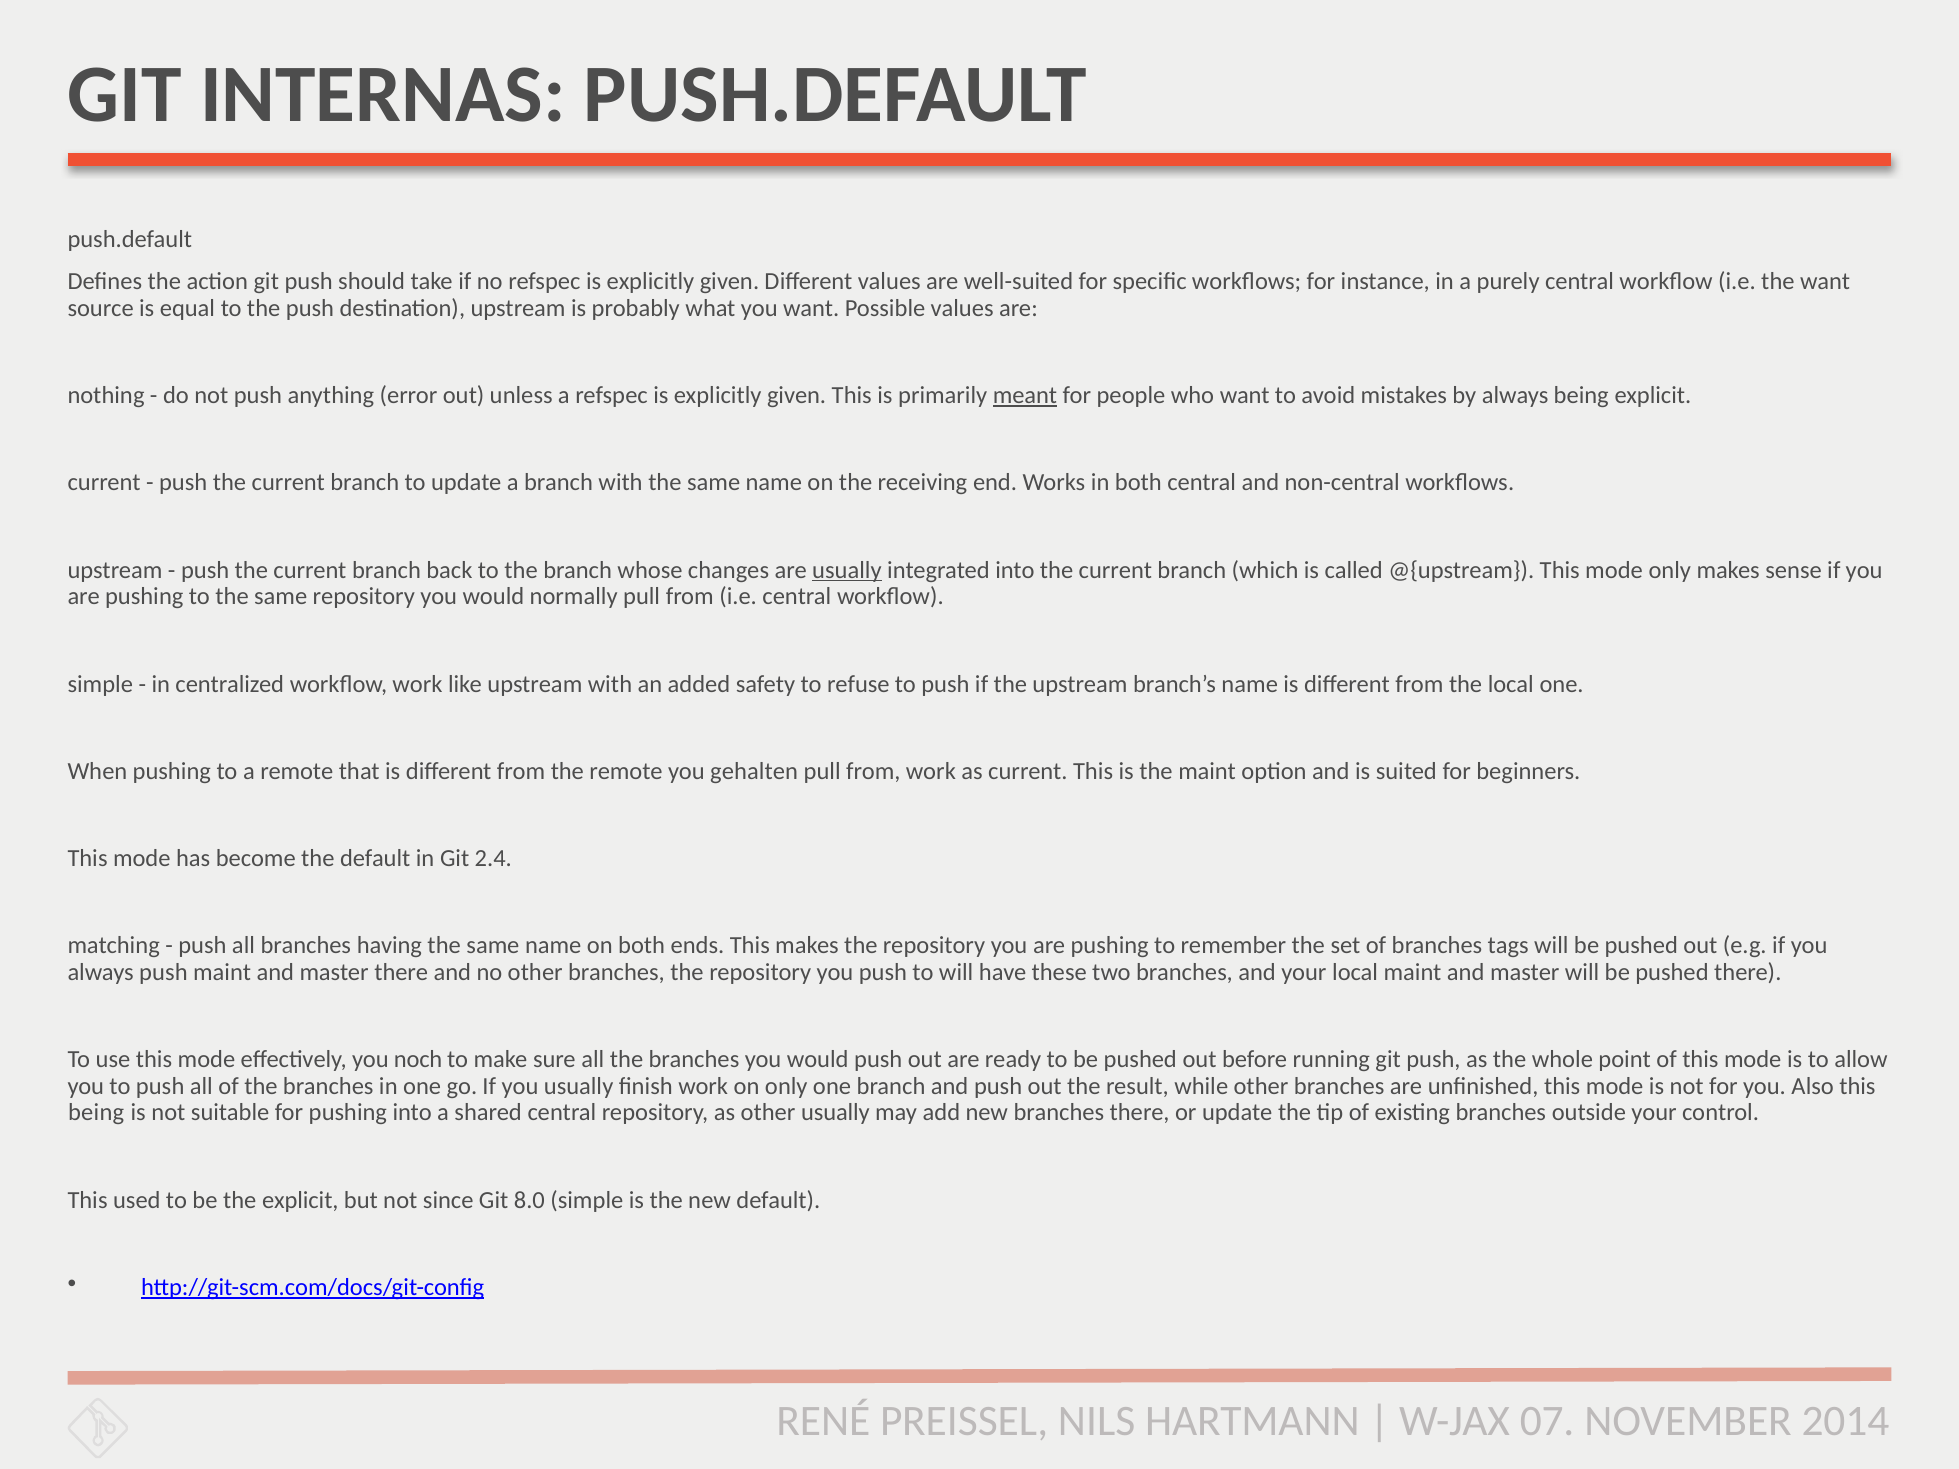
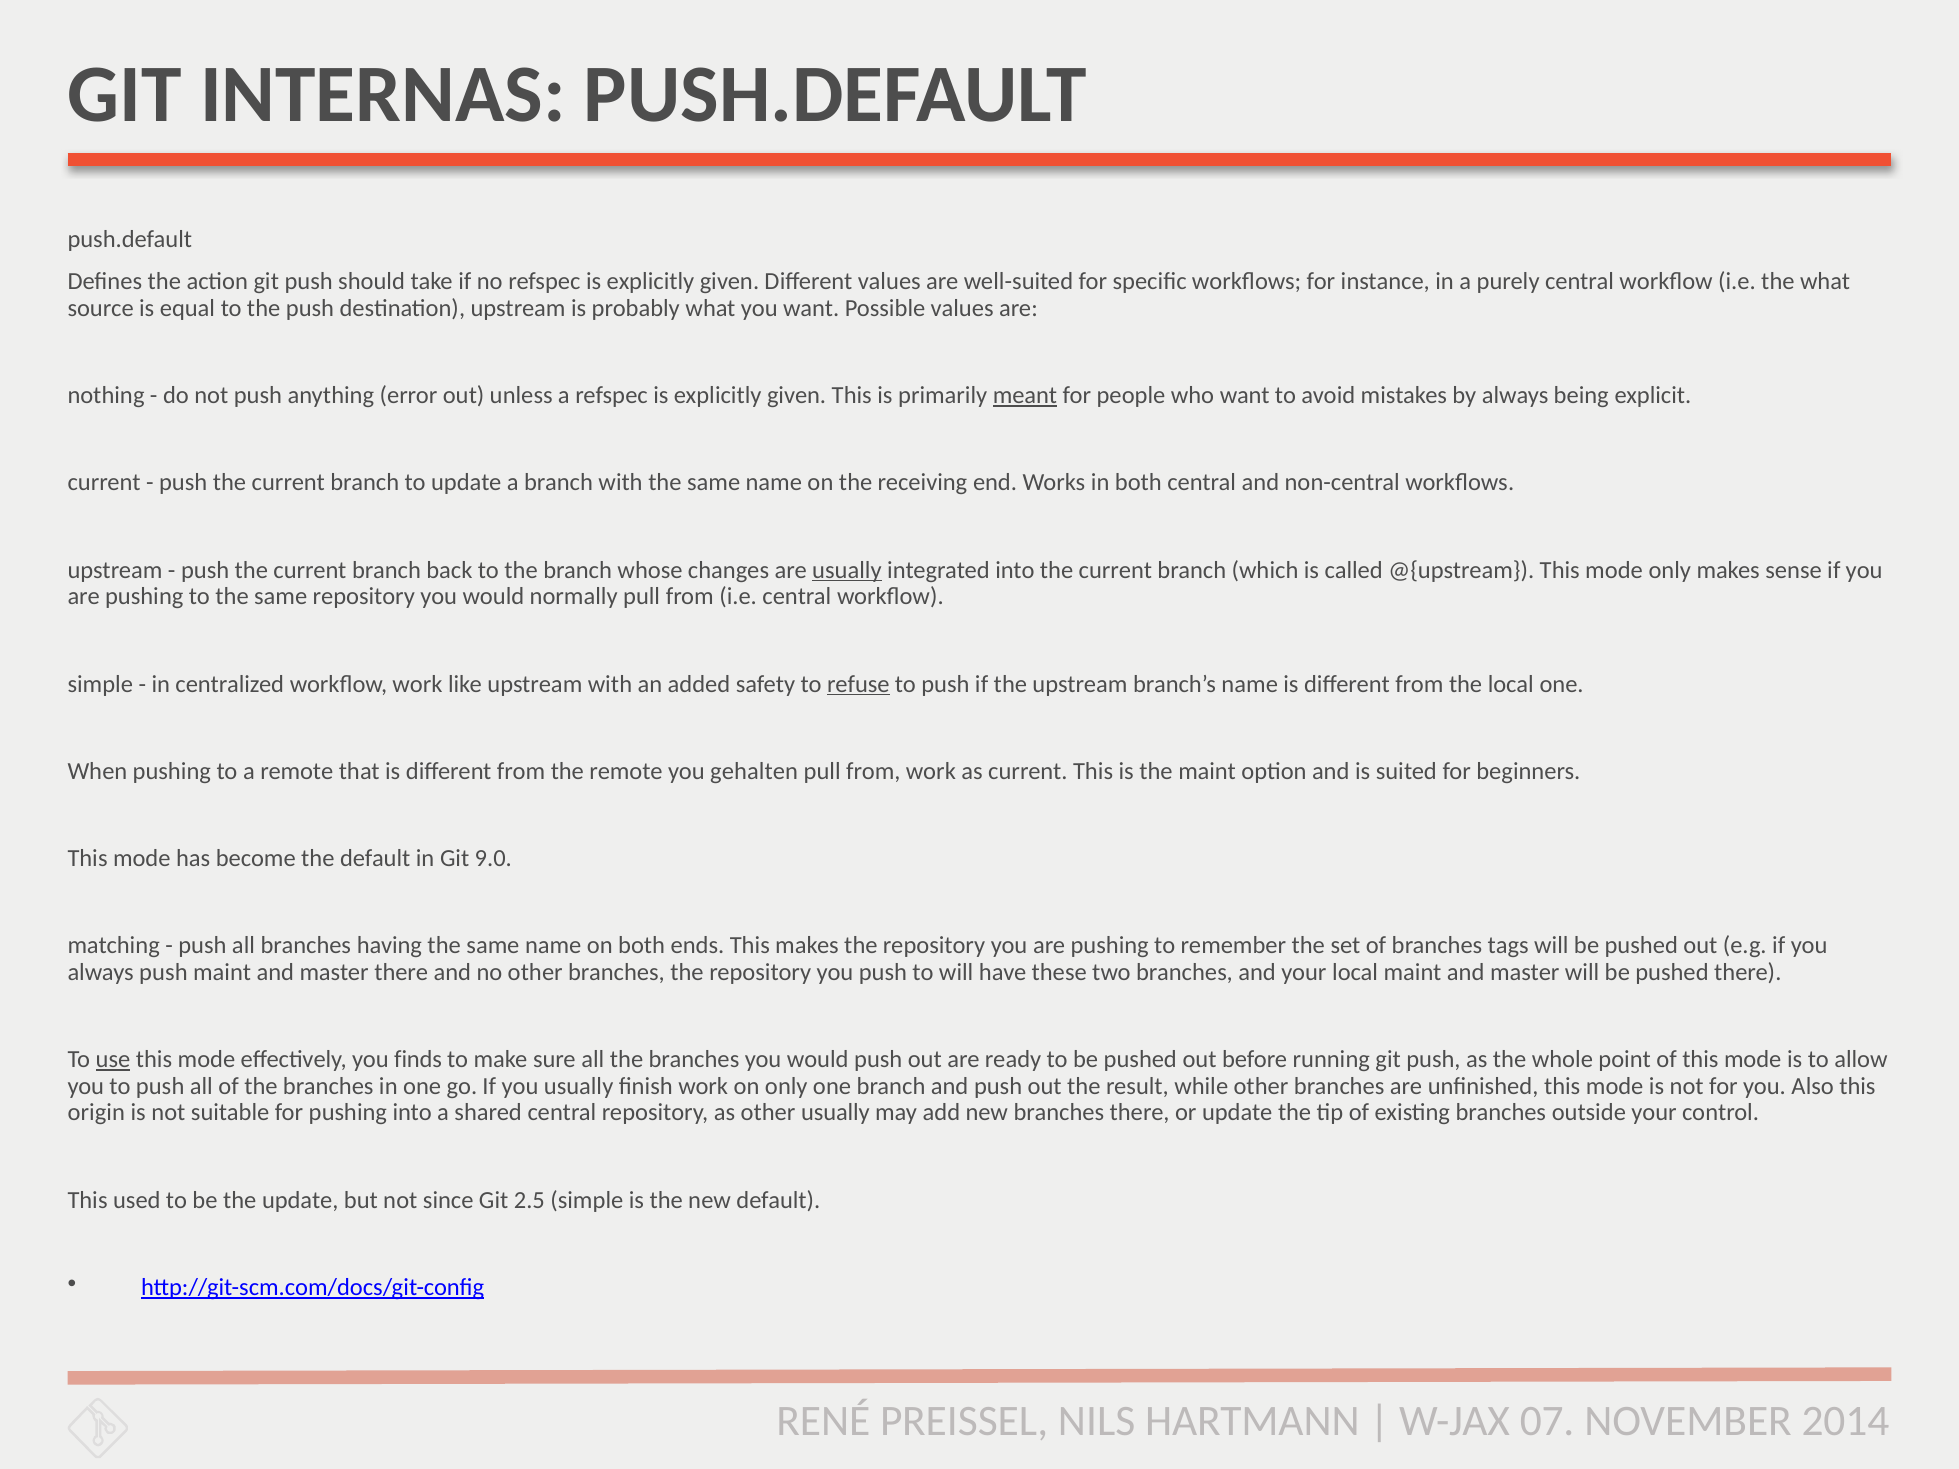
the want: want -> what
refuse underline: none -> present
2.4: 2.4 -> 9.0
use underline: none -> present
noch: noch -> finds
being at (96, 1113): being -> origin
the explicit: explicit -> update
8.0: 8.0 -> 2.5
